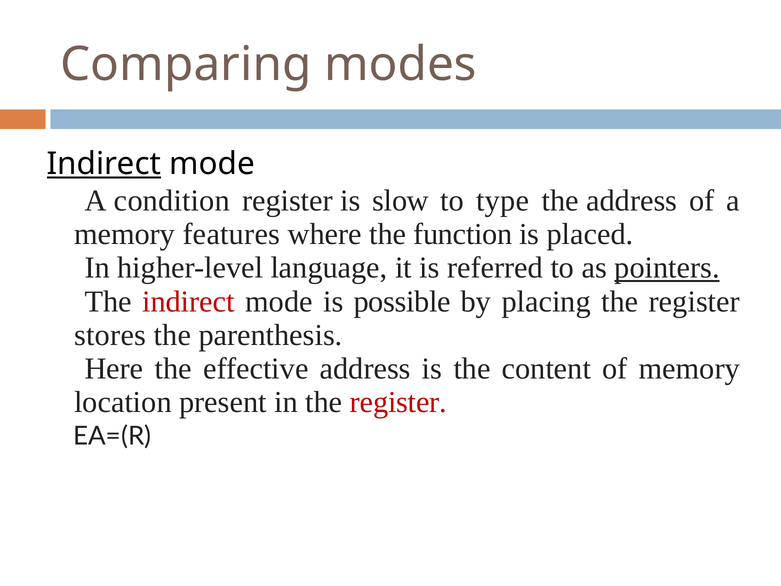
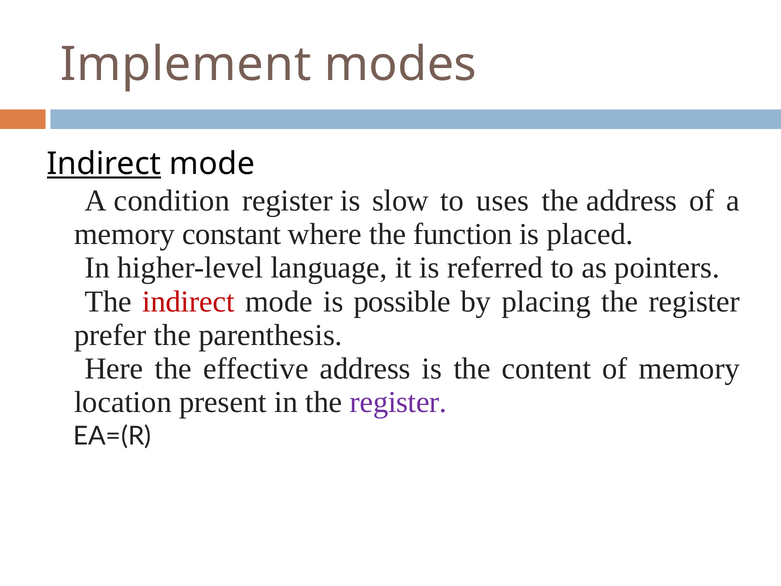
Comparing: Comparing -> Implement
type: type -> uses
features: features -> constant
pointers underline: present -> none
stores: stores -> prefer
register at (398, 402) colour: red -> purple
